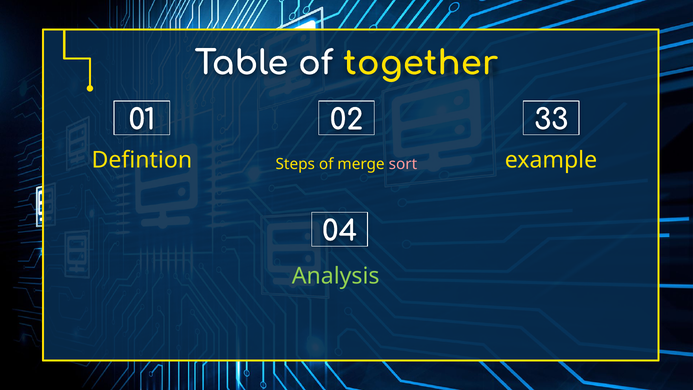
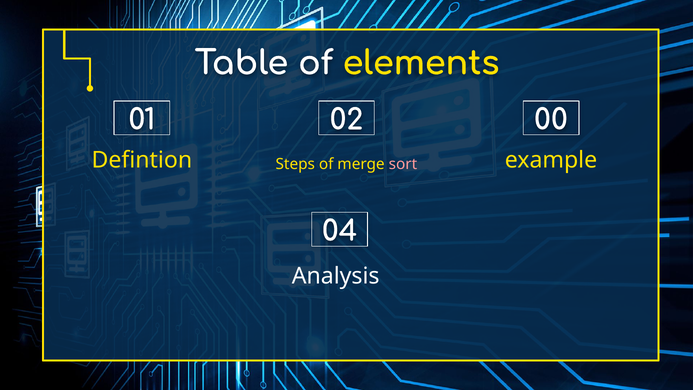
together: together -> elements
33: 33 -> 00
Analysis colour: light green -> white
